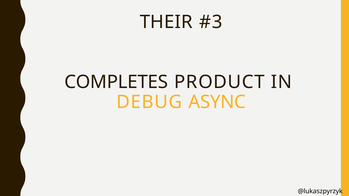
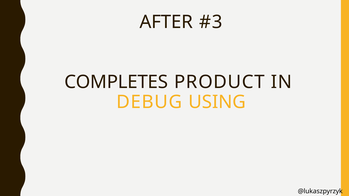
THEIR: THEIR -> AFTER
ASYNC: ASYNC -> USING
